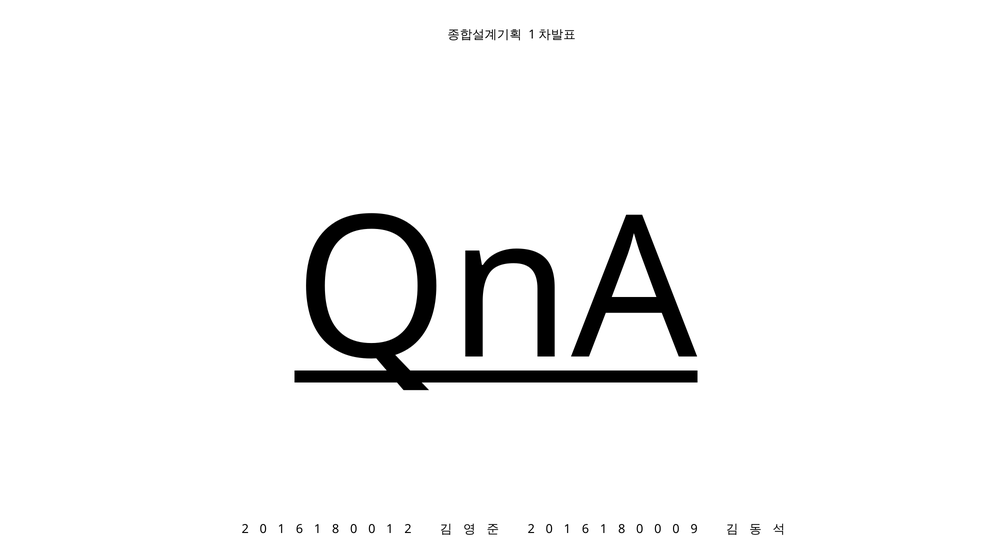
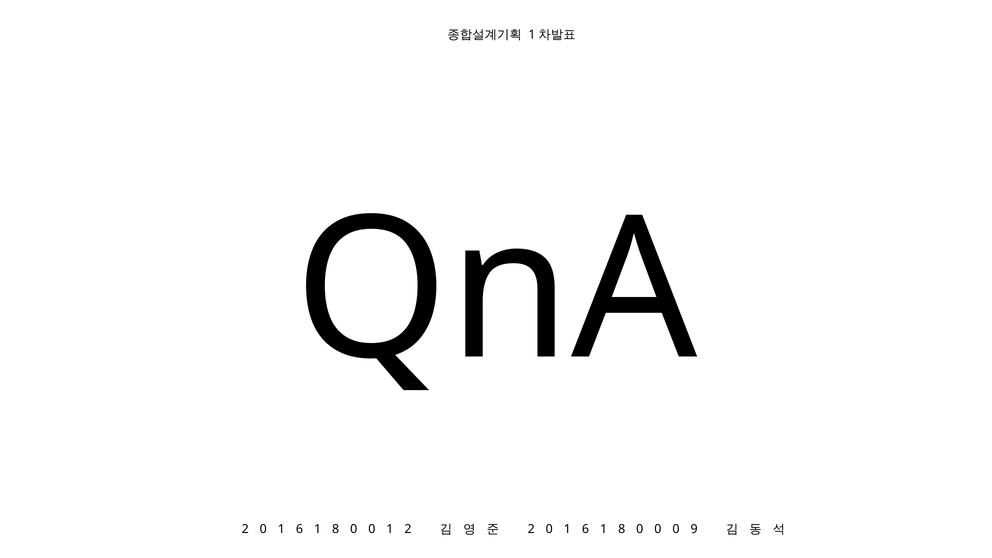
QnA underline: present -> none
